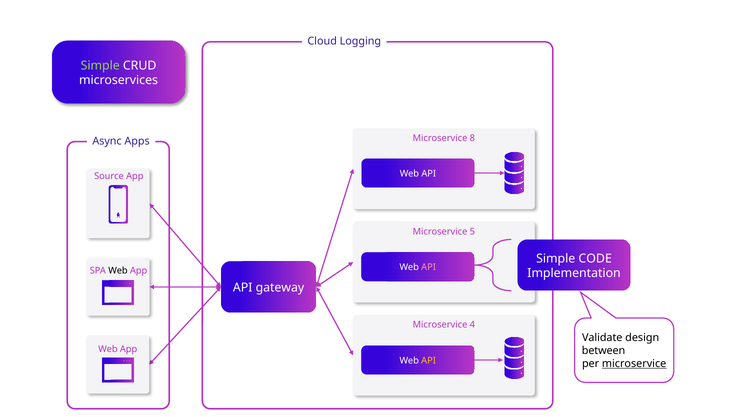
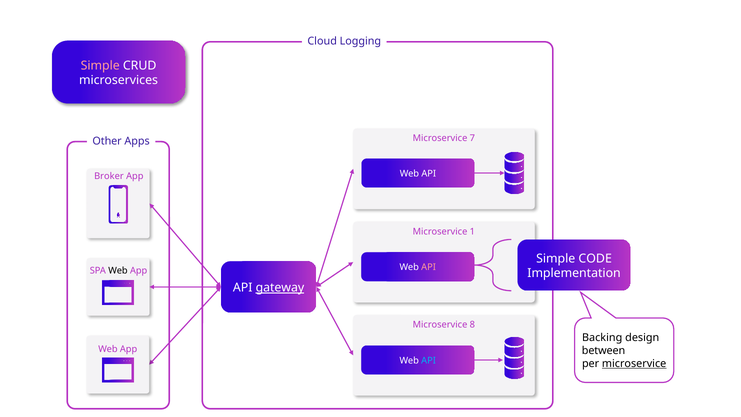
Simple at (100, 65) colour: light green -> pink
8: 8 -> 7
Async: Async -> Other
Source: Source -> Broker
5: 5 -> 1
gateway underline: none -> present
4: 4 -> 8
Validate: Validate -> Backing
API at (429, 360) colour: yellow -> light blue
